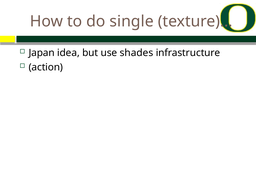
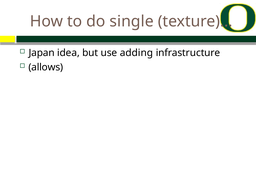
shades: shades -> adding
action: action -> allows
